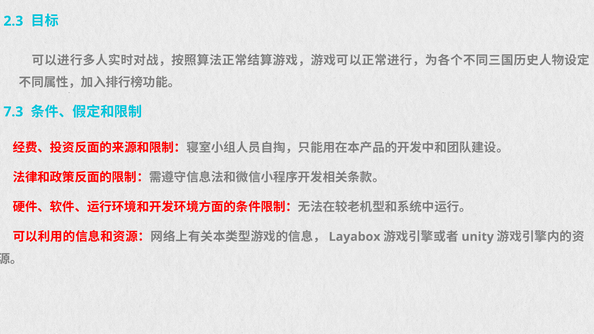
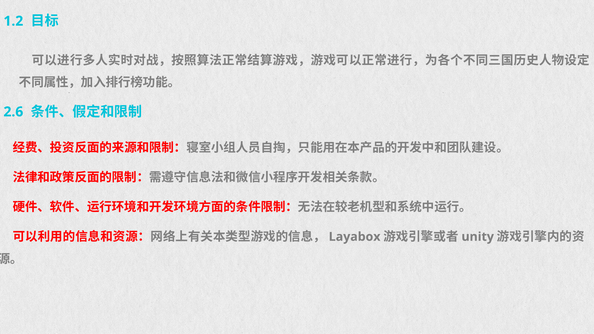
2.3: 2.3 -> 1.2
7.3: 7.3 -> 2.6
